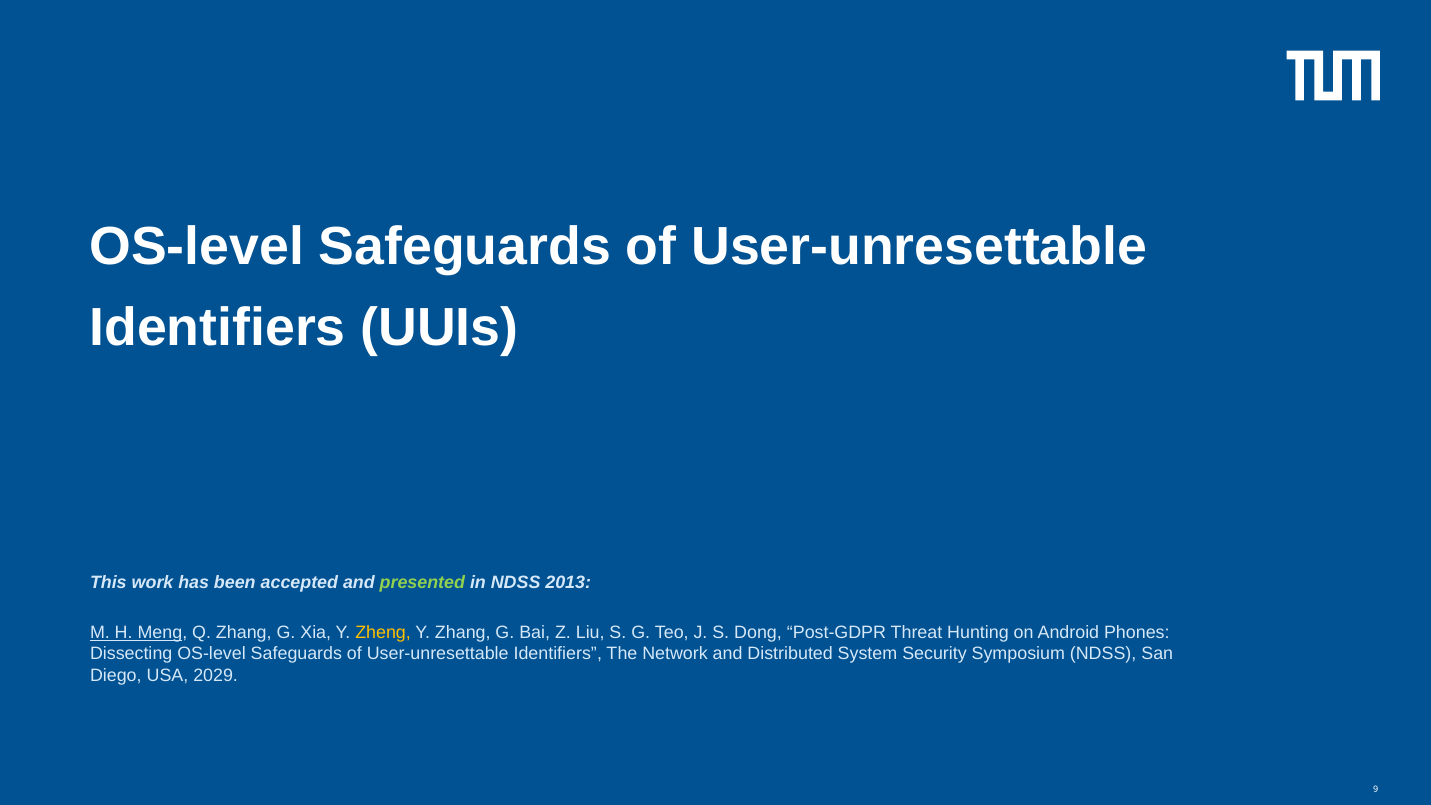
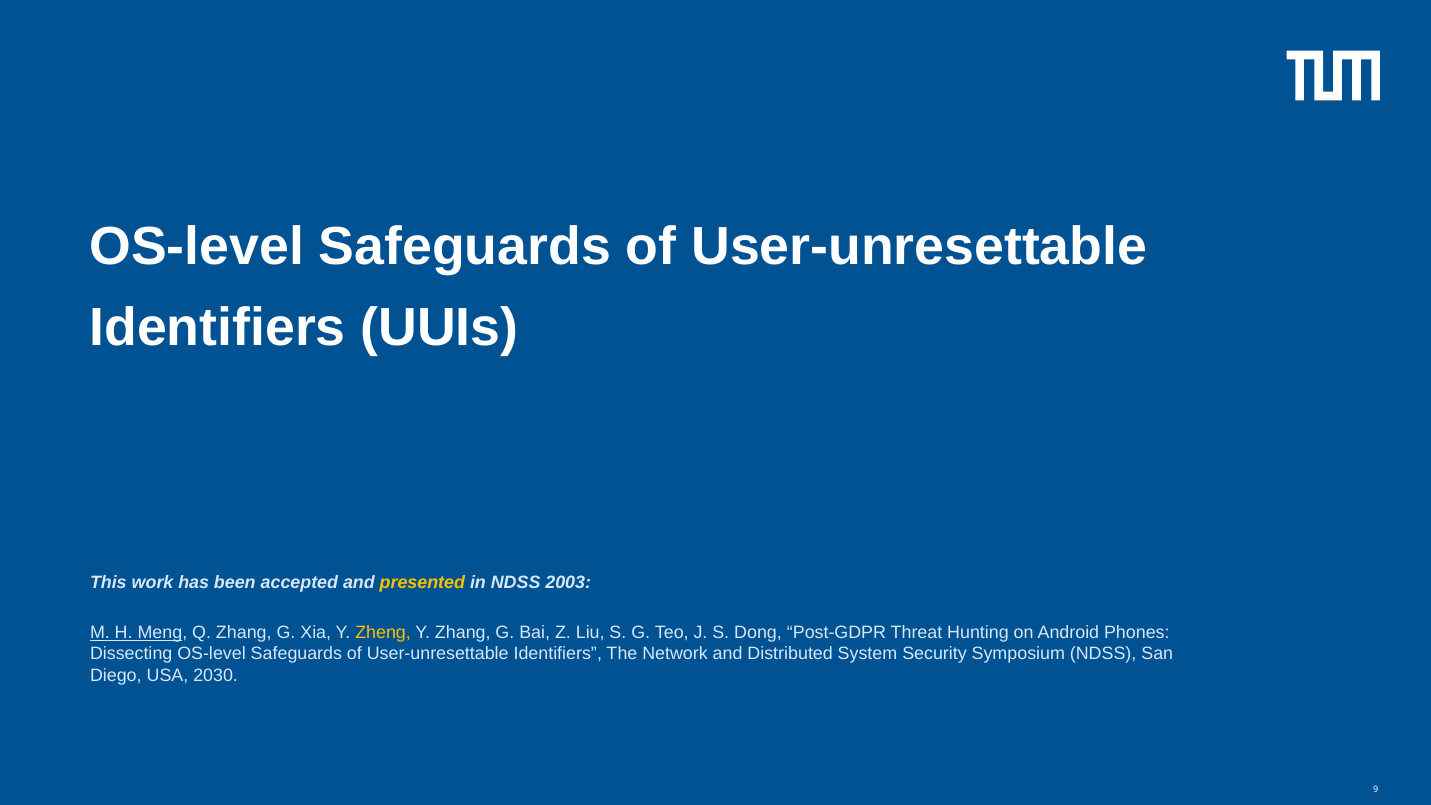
presented colour: light green -> yellow
2013: 2013 -> 2003
2029: 2029 -> 2030
